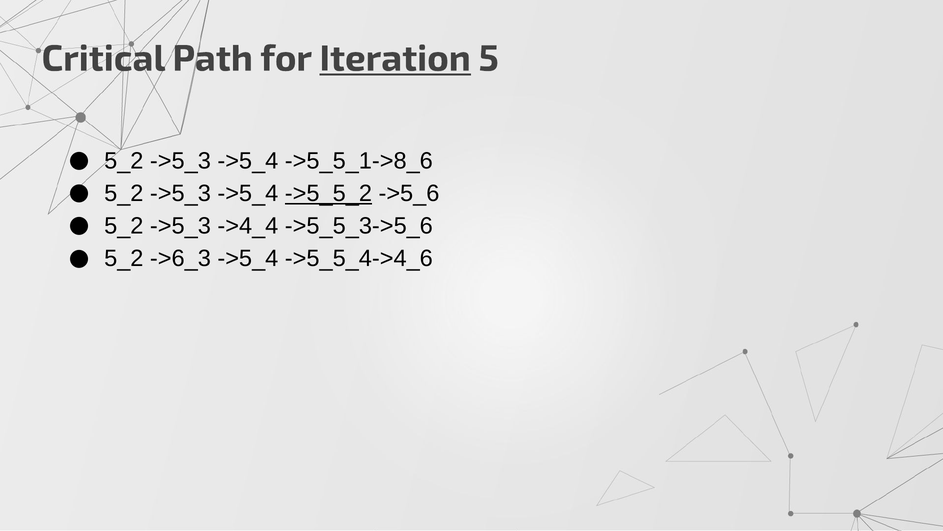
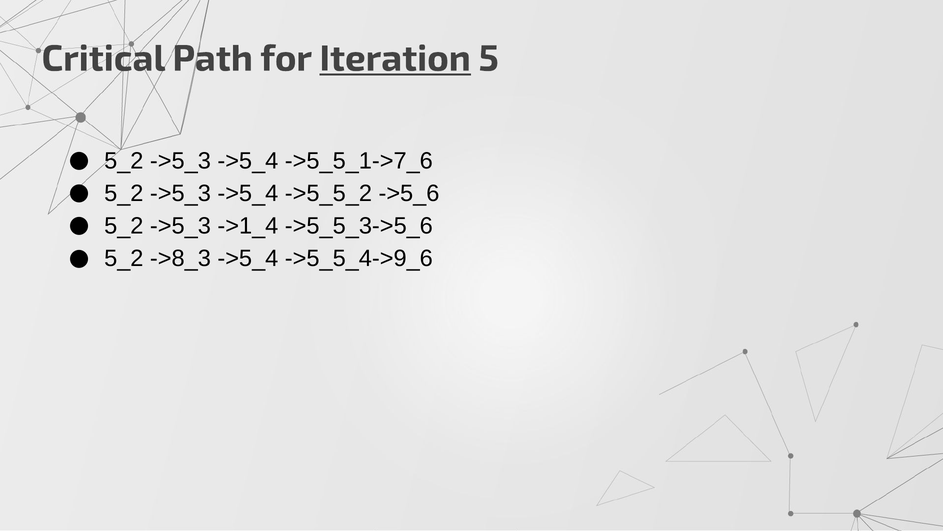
->5_5_1->8_6: ->5_5_1->8_6 -> ->5_5_1->7_6
->5_5_2 underline: present -> none
->4_4: ->4_4 -> ->1_4
->6_3: ->6_3 -> ->8_3
->5_5_4->4_6: ->5_5_4->4_6 -> ->5_5_4->9_6
